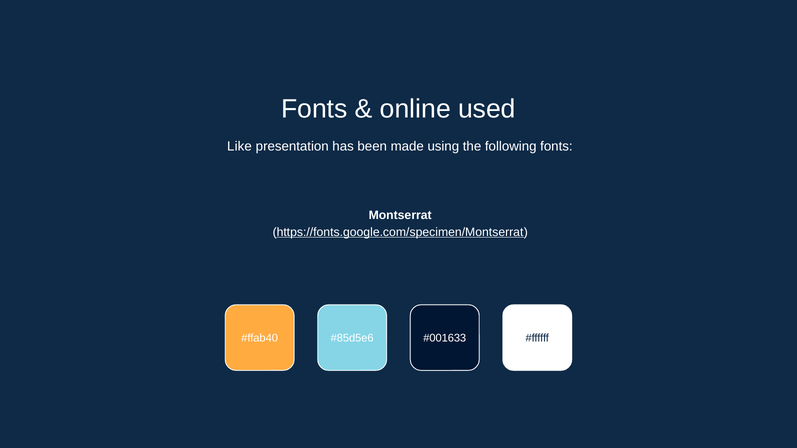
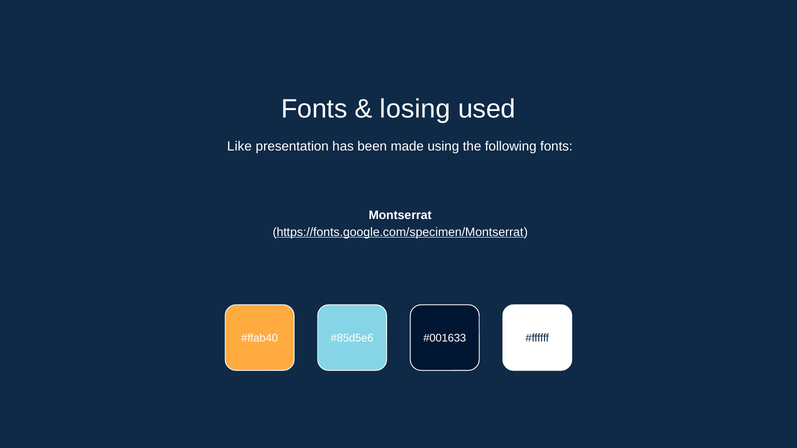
online: online -> losing
